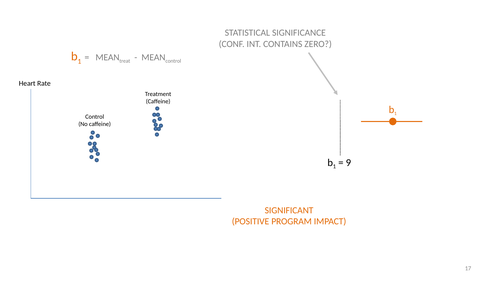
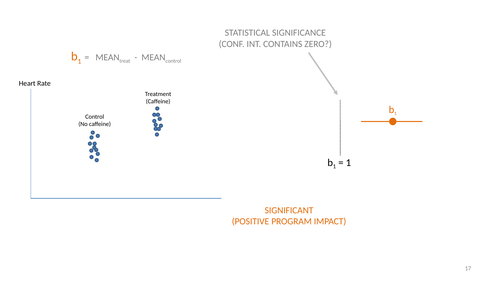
9 at (348, 163): 9 -> 1
